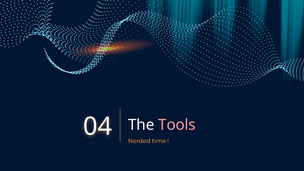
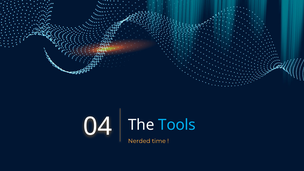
Tools colour: pink -> light blue
